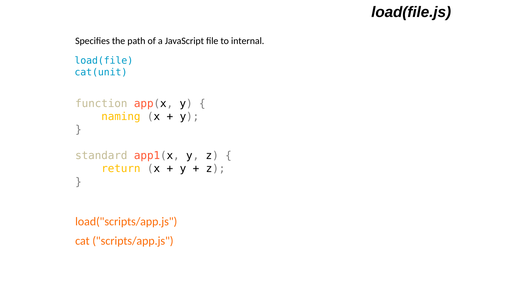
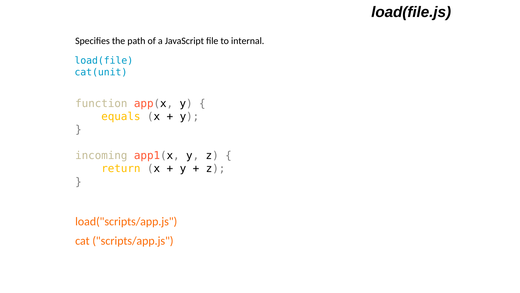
naming: naming -> equals
standard: standard -> incoming
